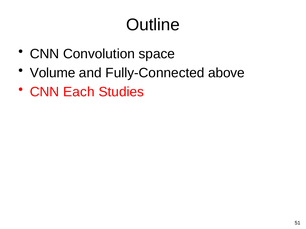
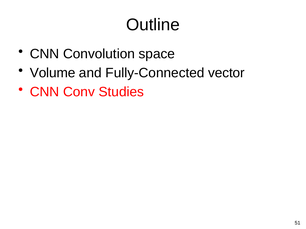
above: above -> vector
Each: Each -> Conv
